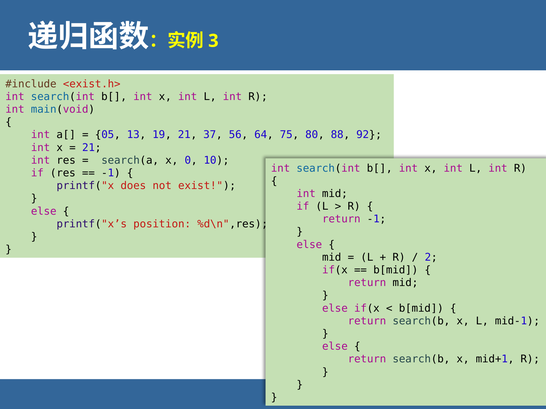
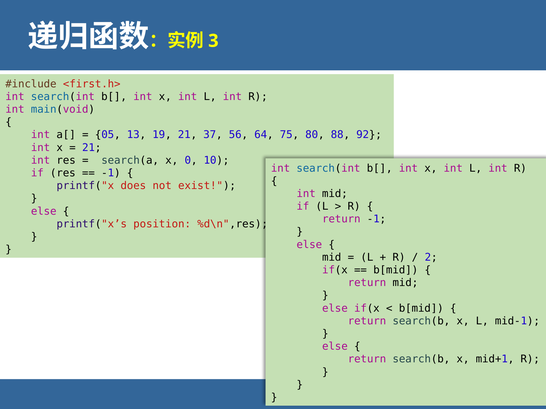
<exist.h>: <exist.h> -> <first.h>
